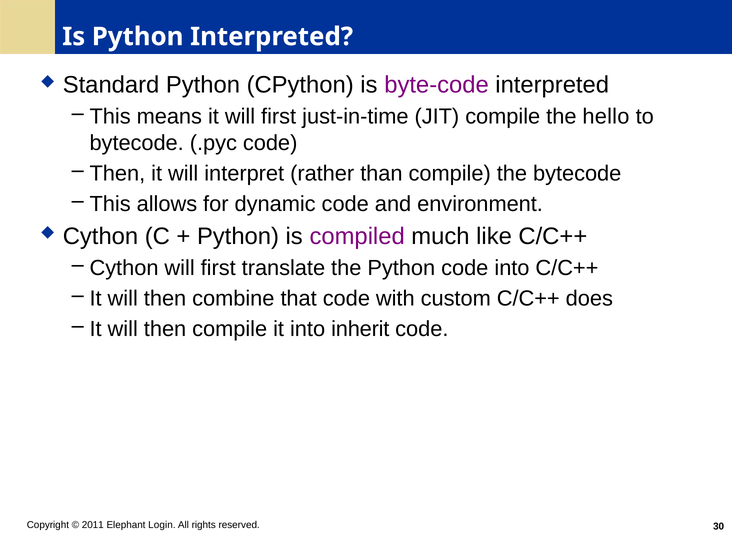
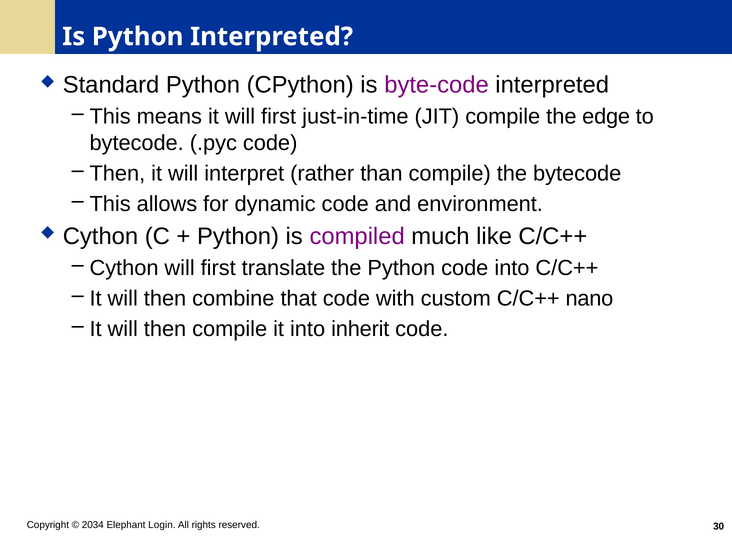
hello: hello -> edge
does: does -> nano
2011: 2011 -> 2034
